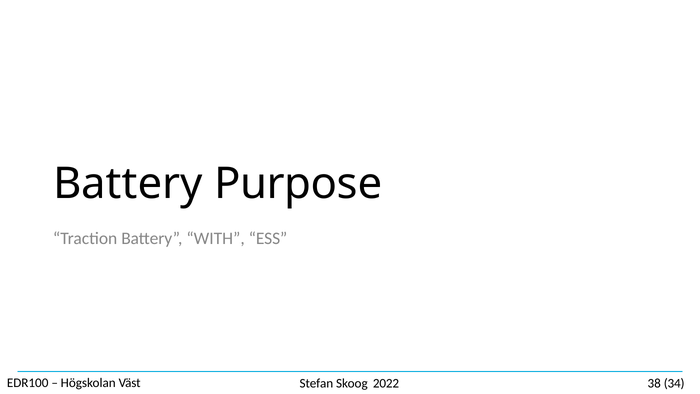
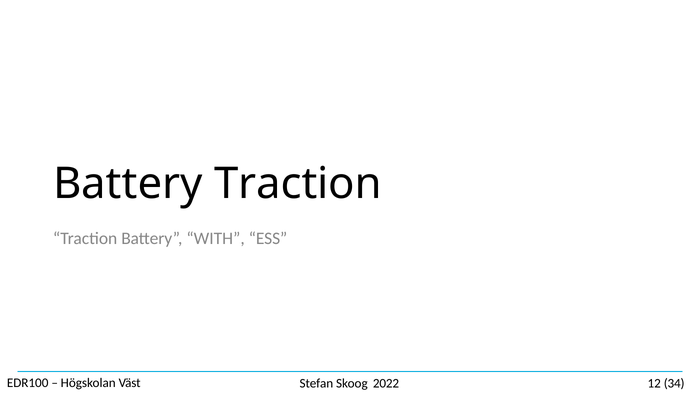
Battery Purpose: Purpose -> Traction
38: 38 -> 12
